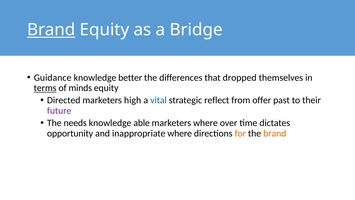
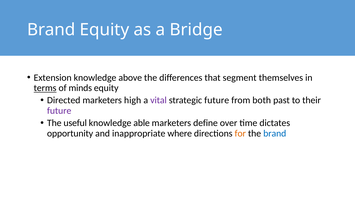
Brand at (51, 30) underline: present -> none
Guidance: Guidance -> Extension
better: better -> above
dropped: dropped -> segment
vital colour: blue -> purple
strategic reflect: reflect -> future
offer: offer -> both
needs: needs -> useful
marketers where: where -> define
brand at (275, 133) colour: orange -> blue
